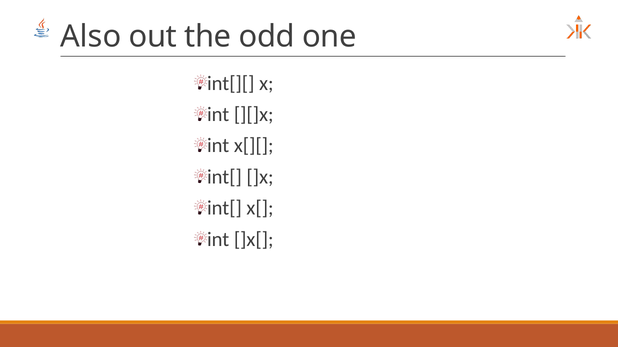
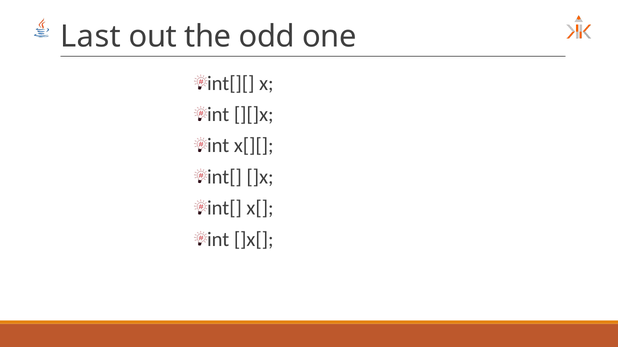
Also: Also -> Last
